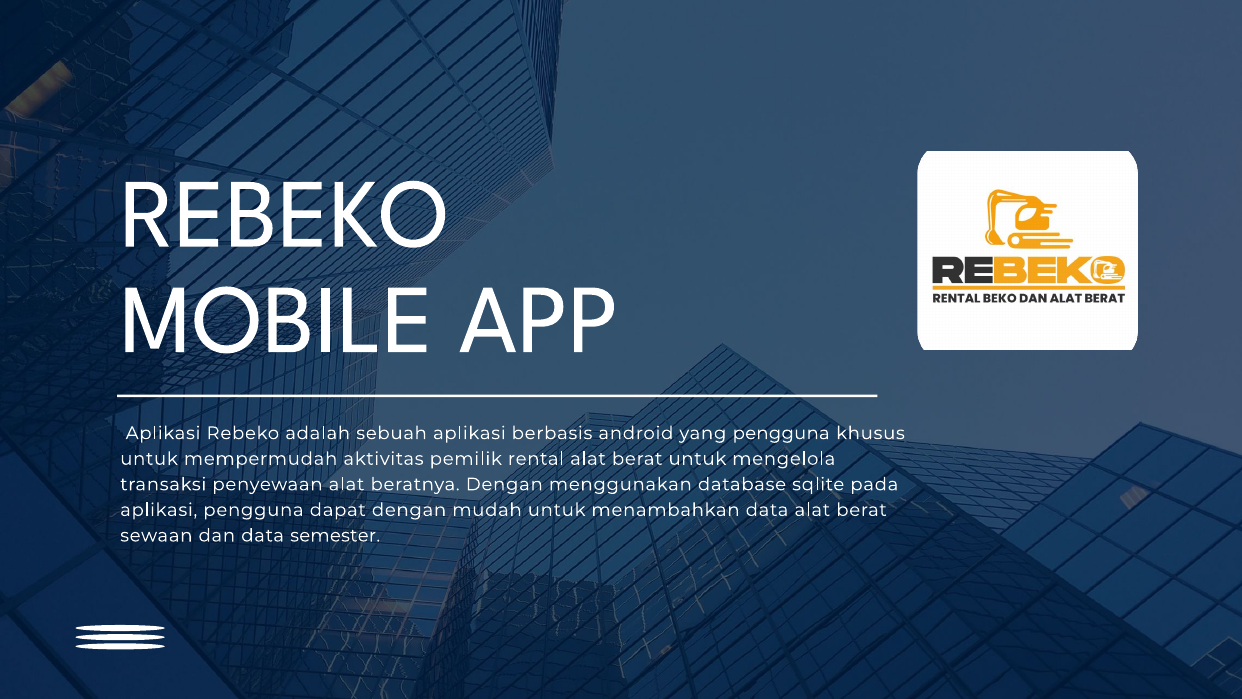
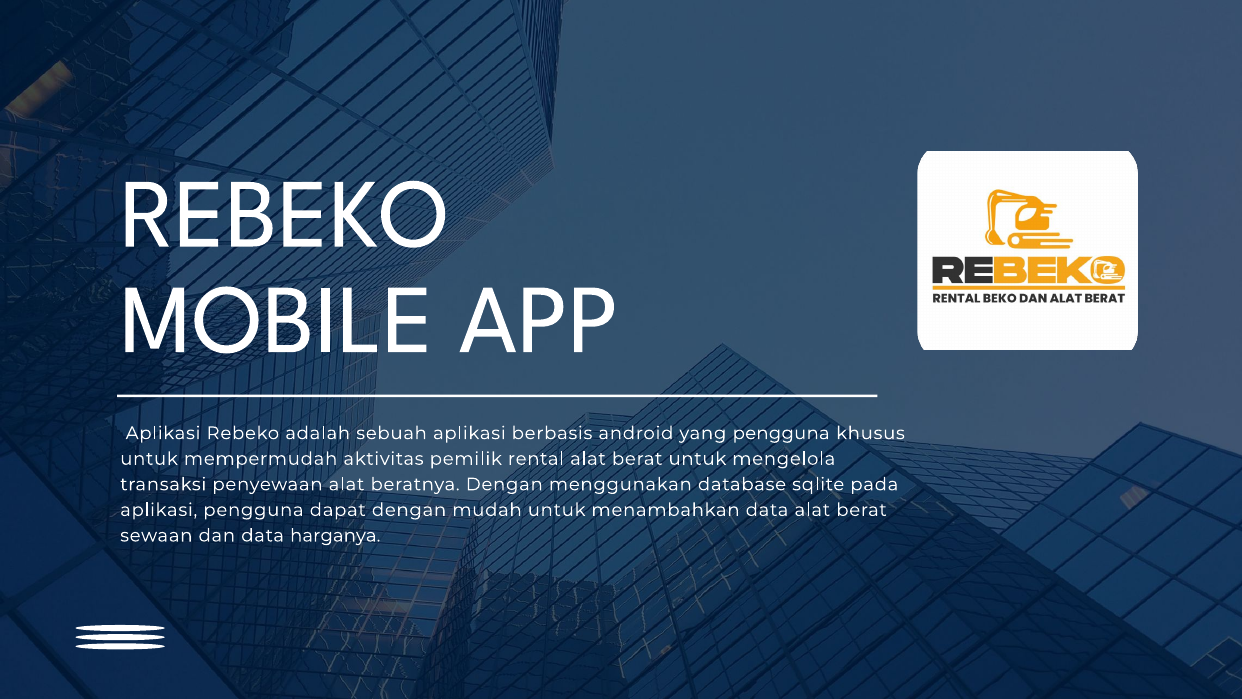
semester: semester -> harganya
